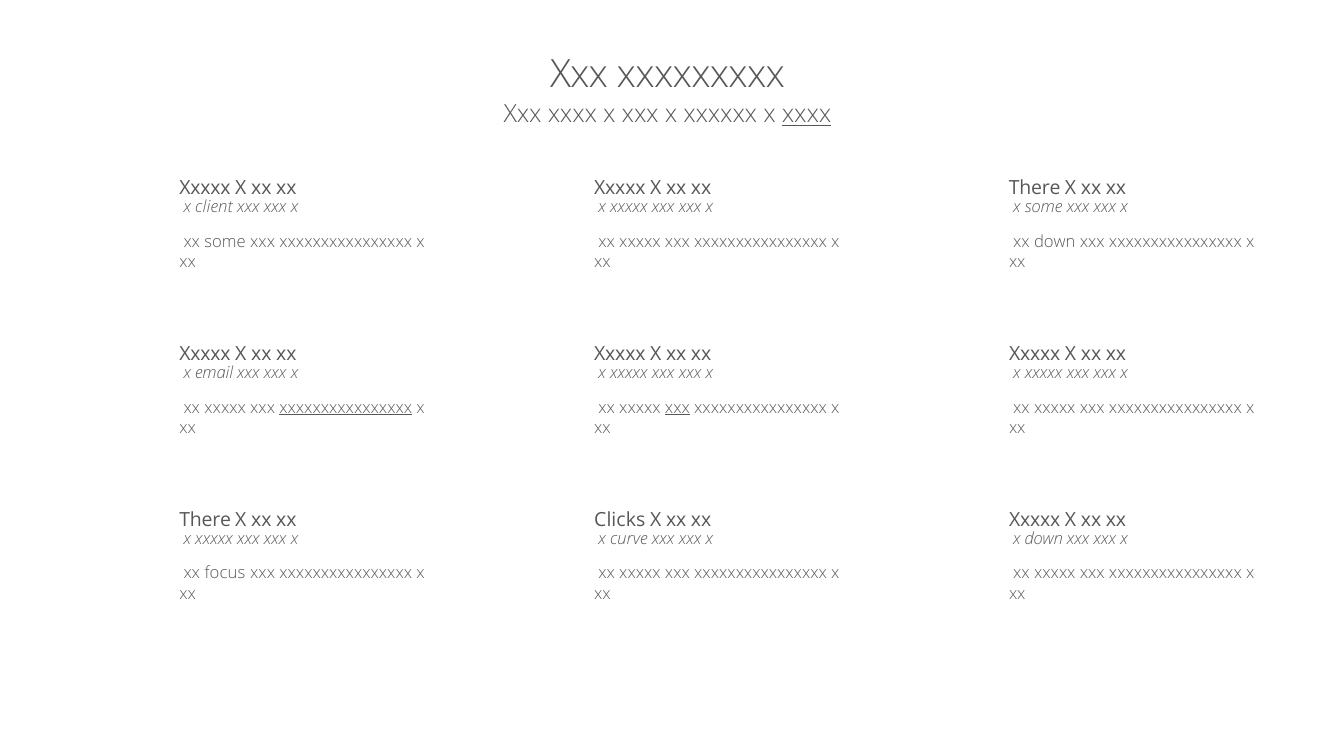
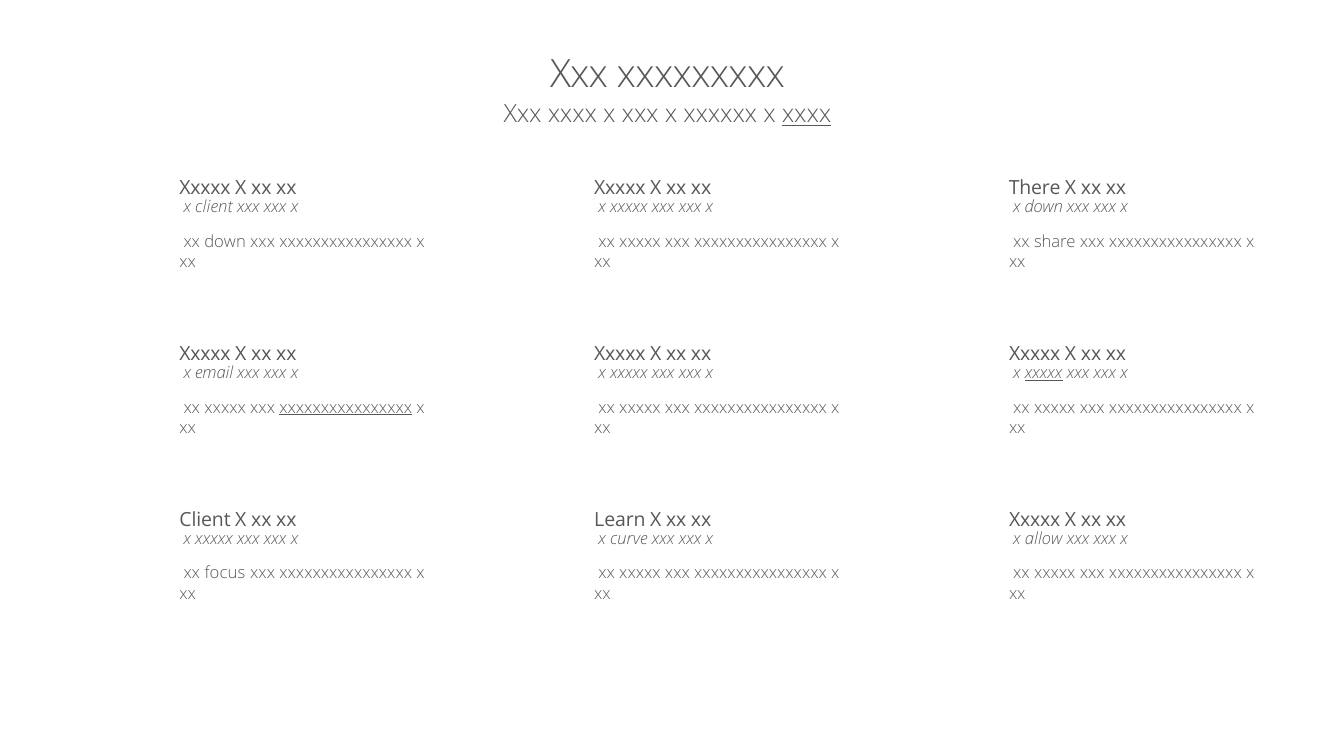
x some: some -> down
xx some: some -> down
xx down: down -> share
xxxxx at (1044, 373) underline: none -> present
xxx at (677, 408) underline: present -> none
There at (205, 520): There -> Client
Clicks: Clicks -> Learn
x down: down -> allow
